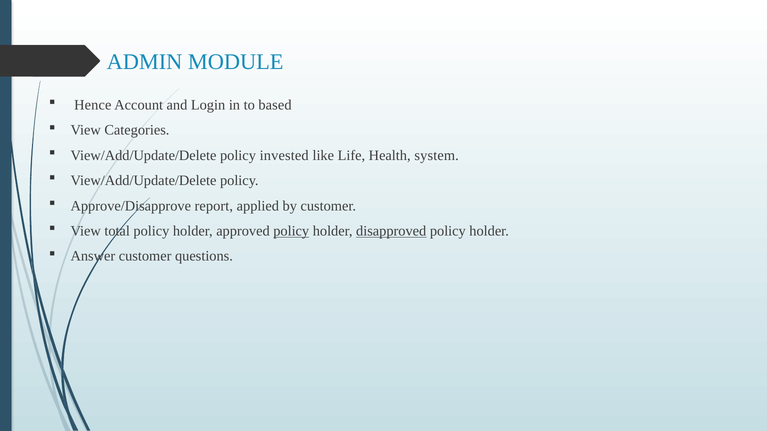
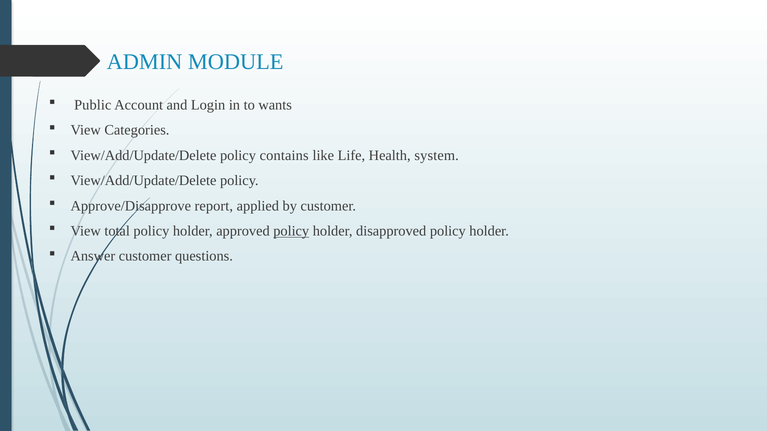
Hence: Hence -> Public
based: based -> wants
invested: invested -> contains
disapproved underline: present -> none
